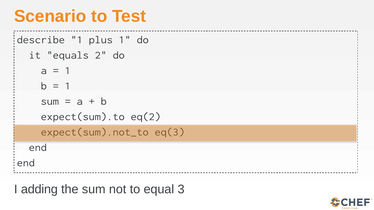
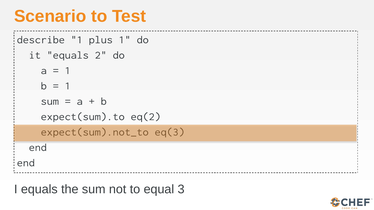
I adding: adding -> equals
